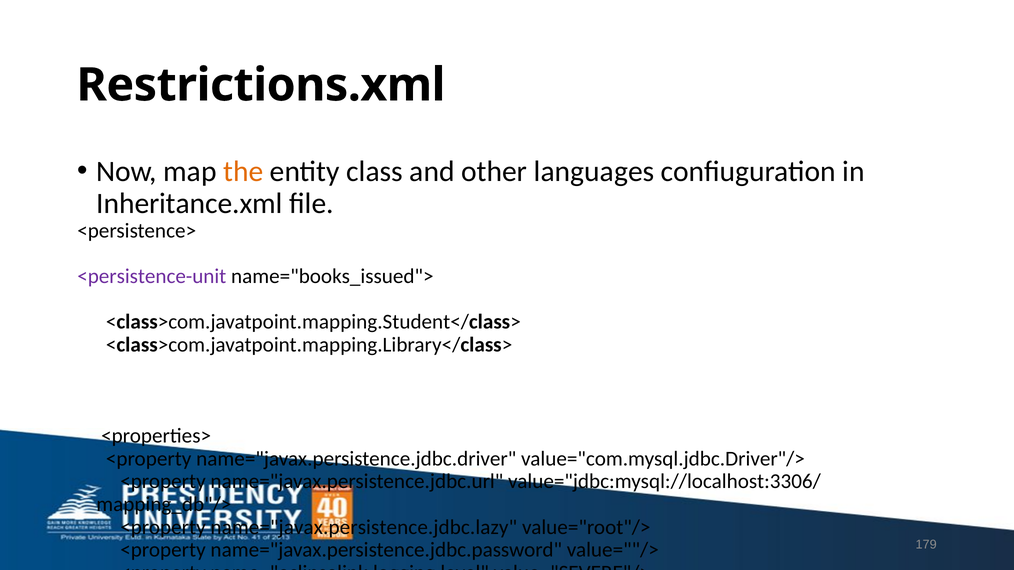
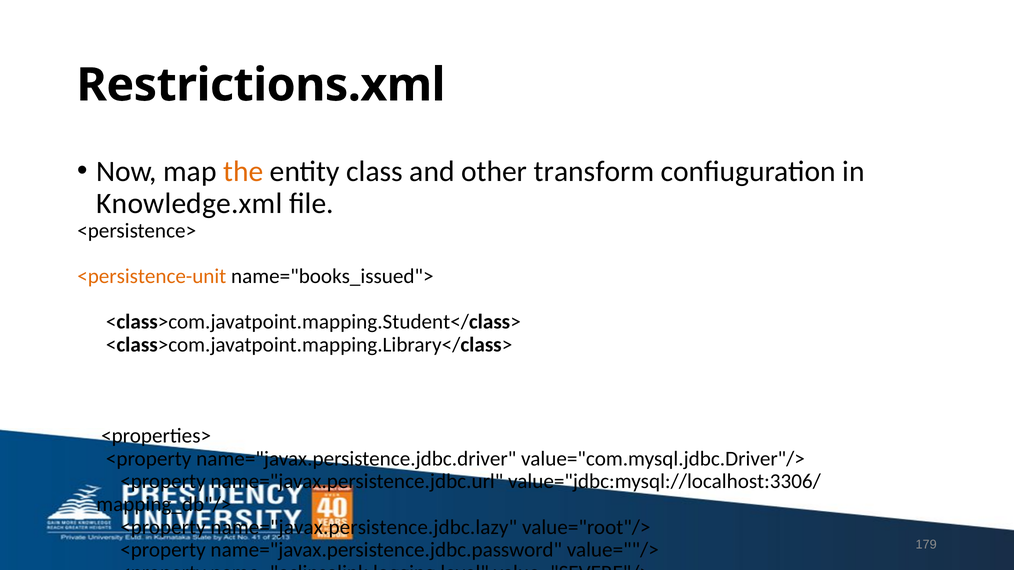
languages: languages -> transform
Inheritance.xml: Inheritance.xml -> Knowledge.xml
<persistence-unit colour: purple -> orange
